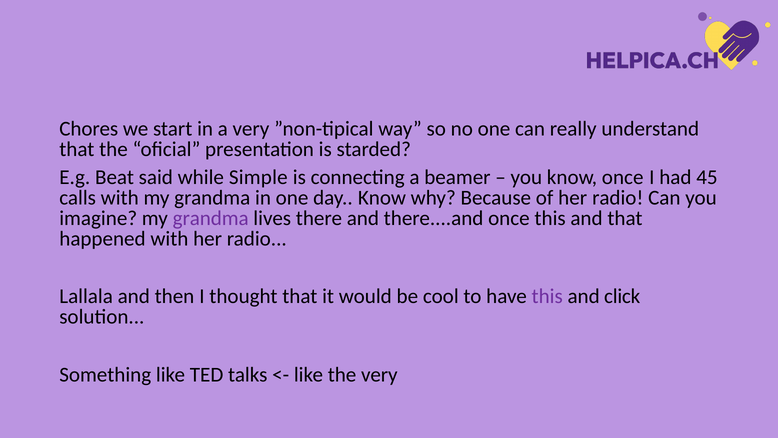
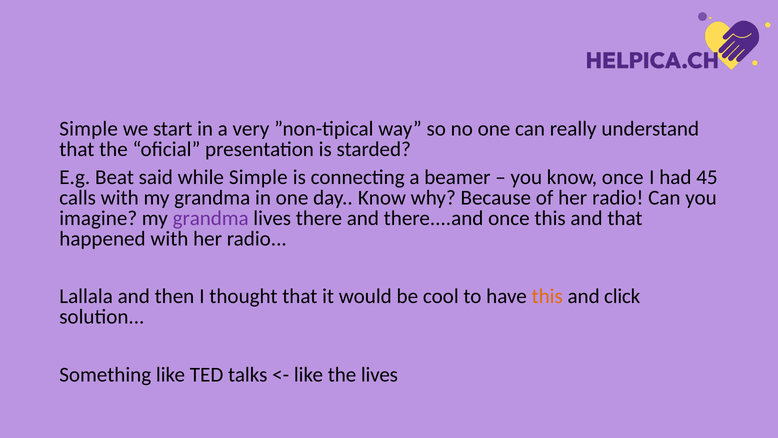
Chores at (89, 129): Chores -> Simple
this at (547, 296) colour: purple -> orange
the very: very -> lives
